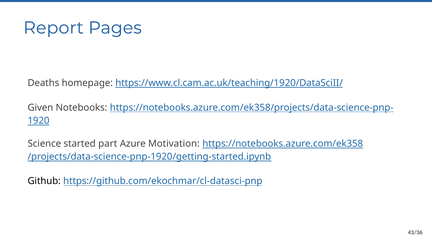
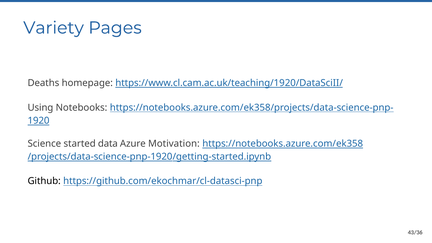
Report: Report -> Variety
Given: Given -> Using
part: part -> data
